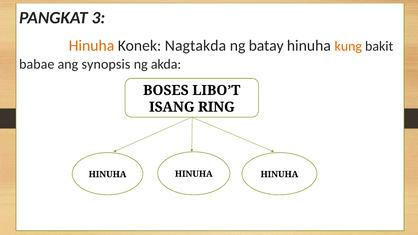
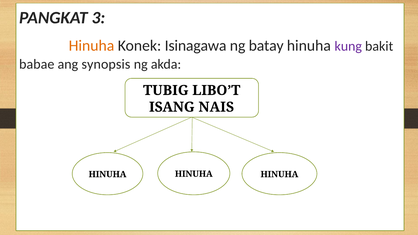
Nagtakda: Nagtakda -> Isinagawa
kung colour: orange -> purple
BOSES: BOSES -> TUBIG
RING: RING -> NAIS
